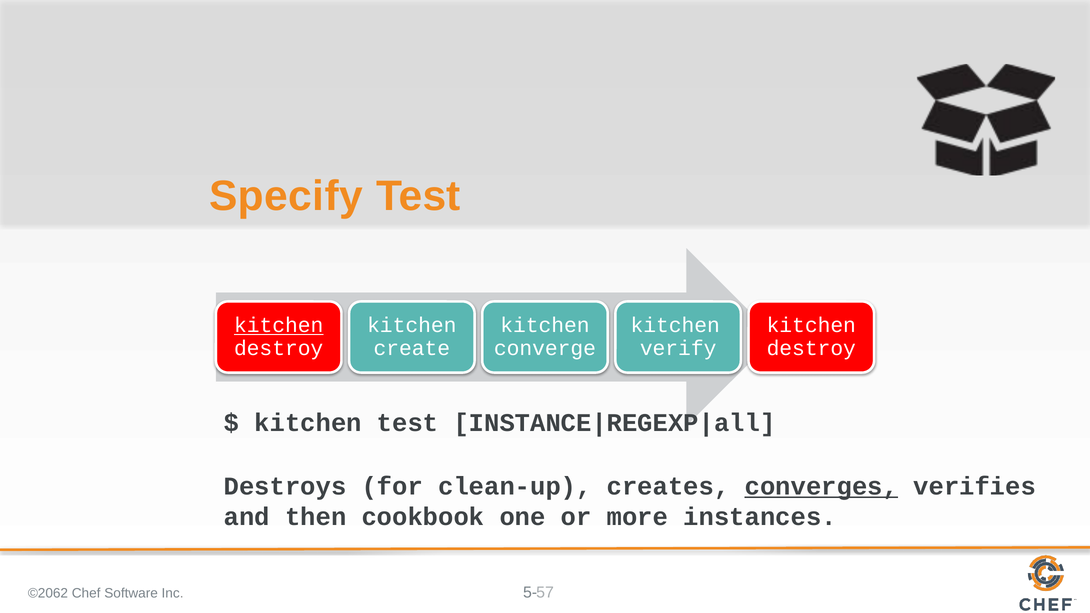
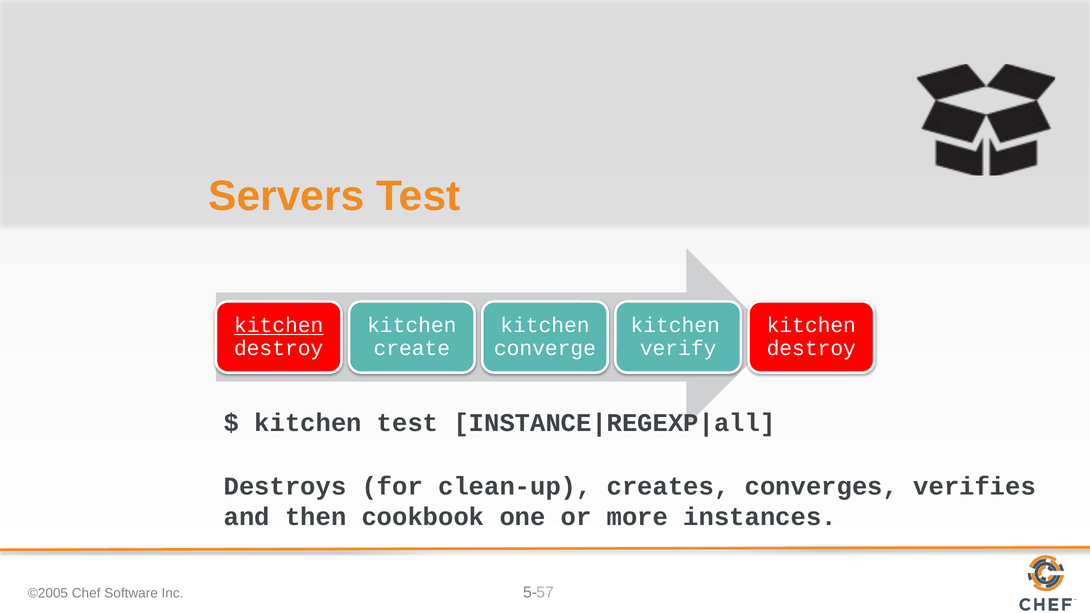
Specify: Specify -> Servers
converges underline: present -> none
©2062: ©2062 -> ©2005
